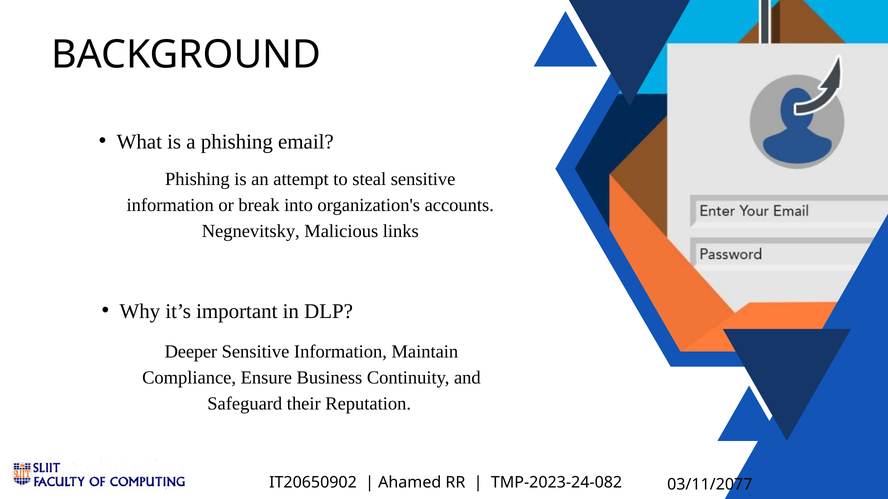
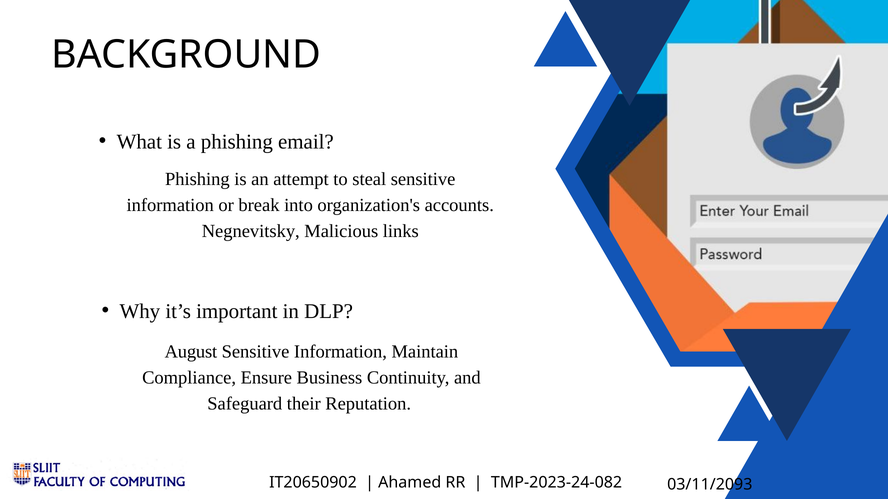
Deeper: Deeper -> August
03/11/2077: 03/11/2077 -> 03/11/2093
